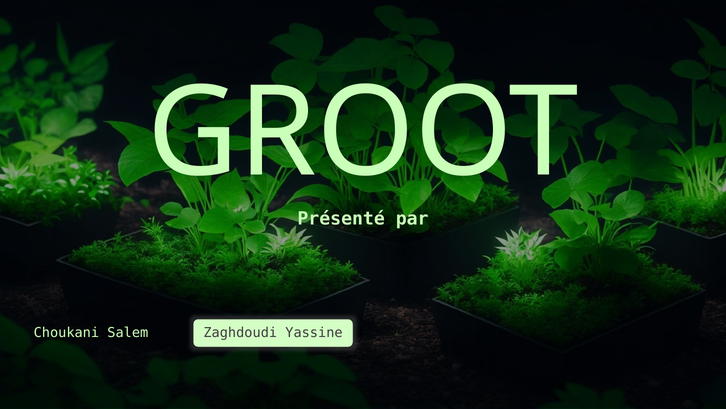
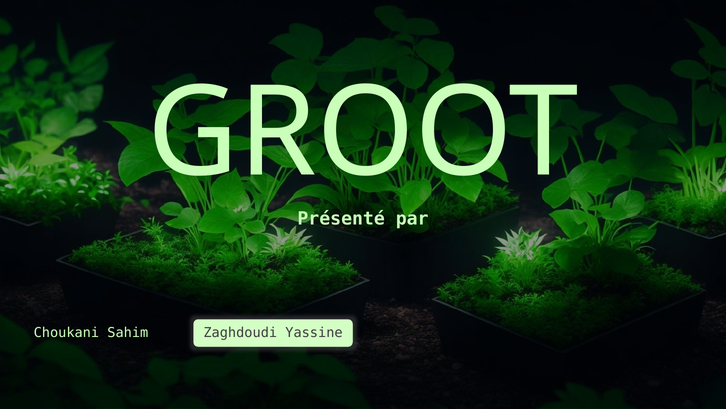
Salem: Salem -> Sahim
